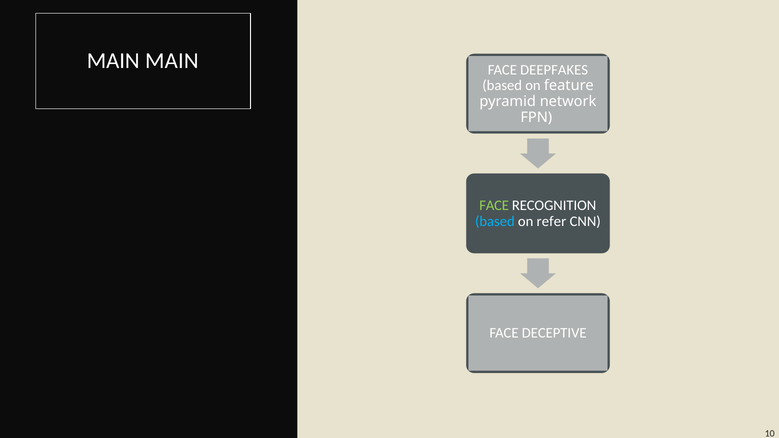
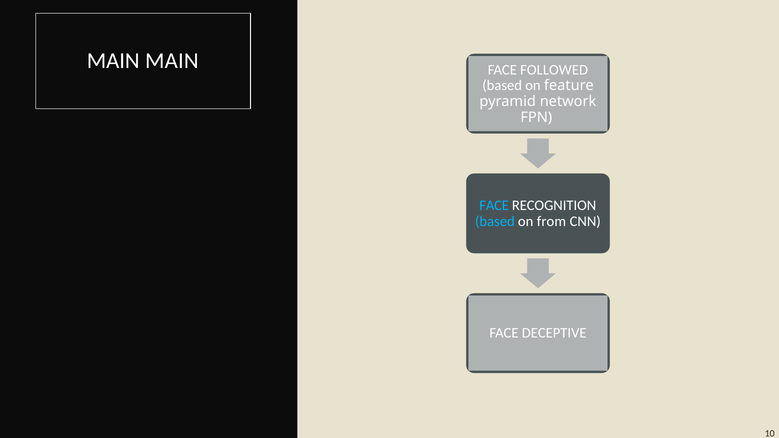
DEEPFAKES: DEEPFAKES -> FOLLOWED
FACE at (494, 206) colour: light green -> light blue
refer: refer -> from
